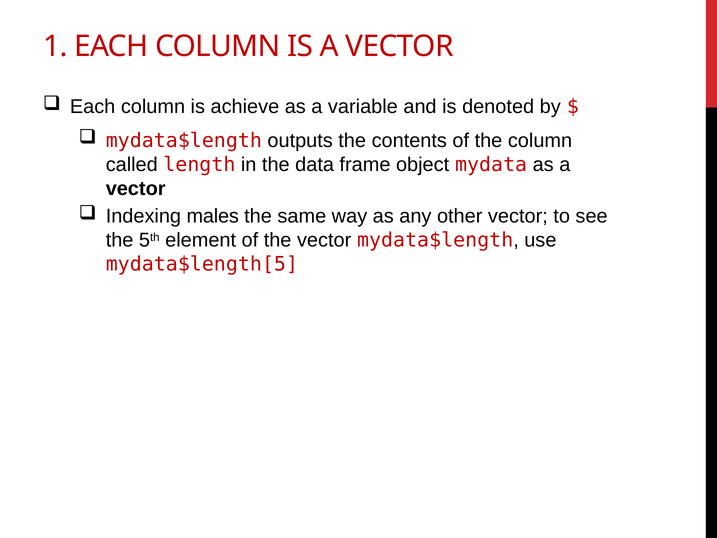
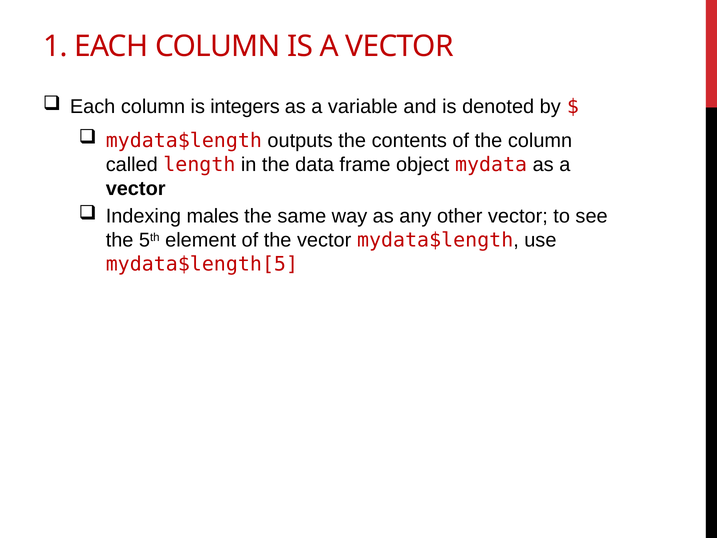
achieve: achieve -> integers
